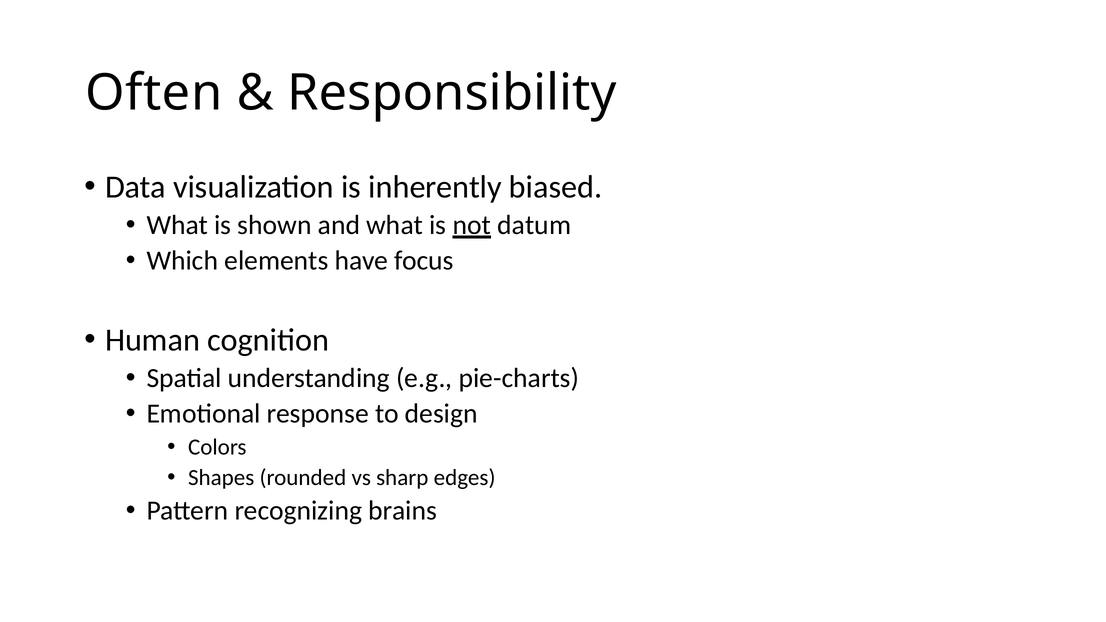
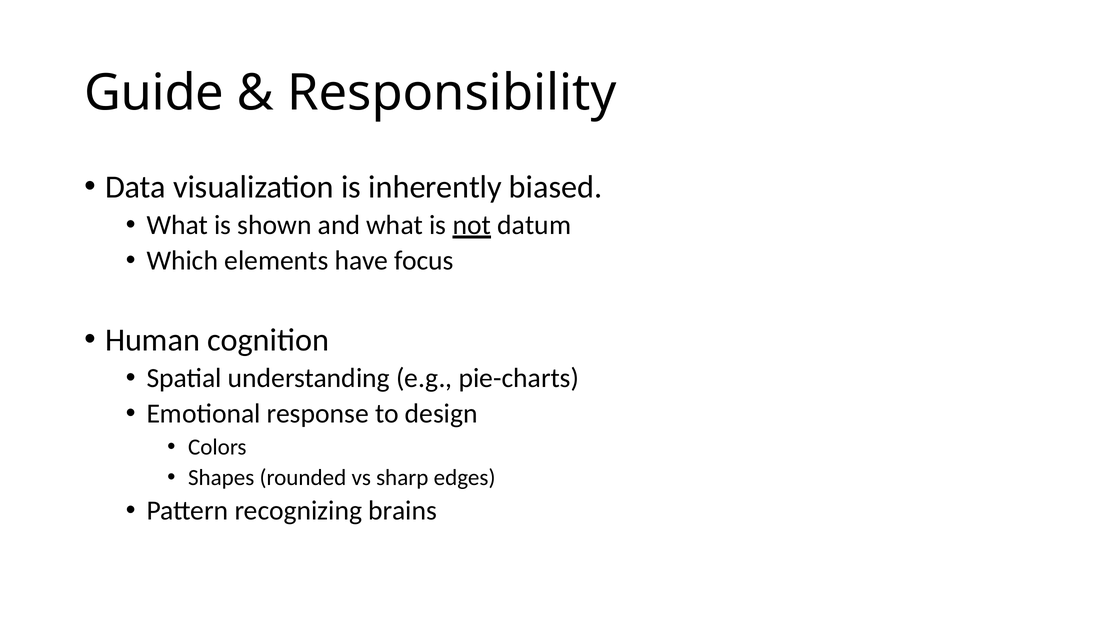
Often: Often -> Guide
